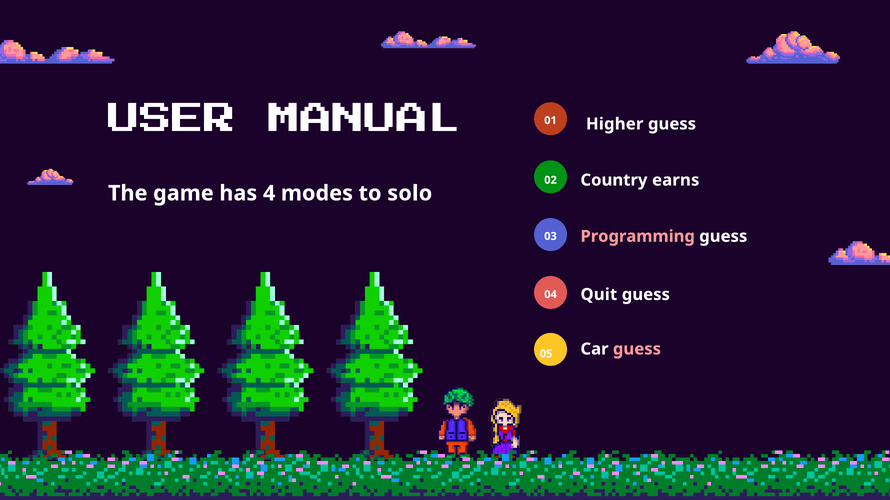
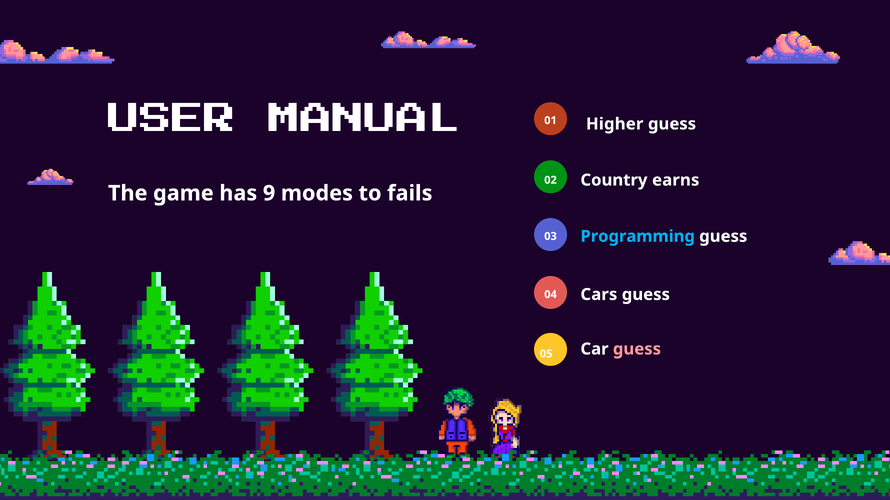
4: 4 -> 9
solo: solo -> fails
Programming colour: pink -> light blue
Quit: Quit -> Cars
